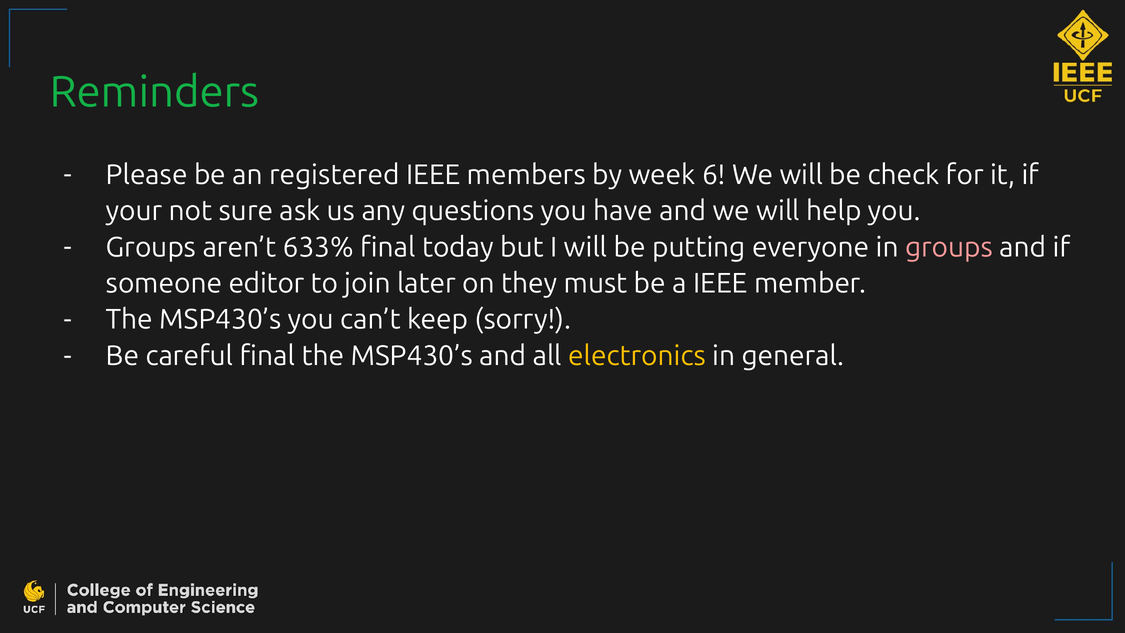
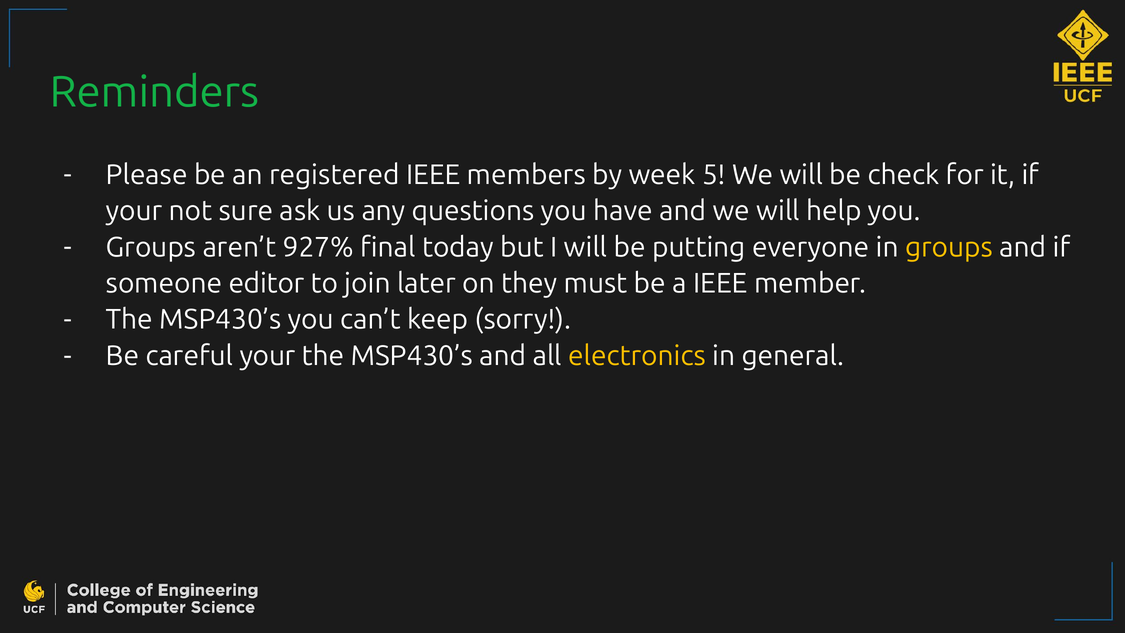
6: 6 -> 5
633%: 633% -> 927%
groups at (949, 247) colour: pink -> yellow
careful final: final -> your
